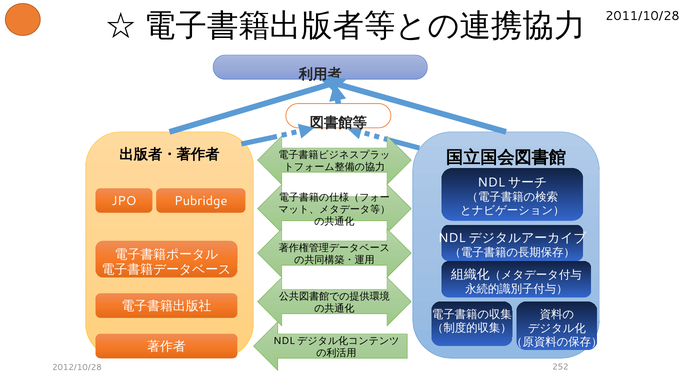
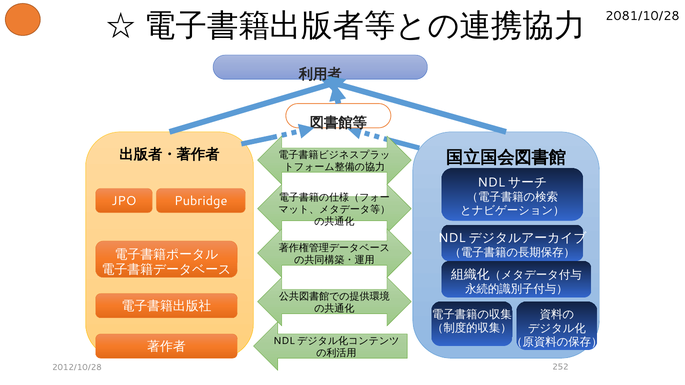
2011/10/28: 2011/10/28 -> 2081/10/28
